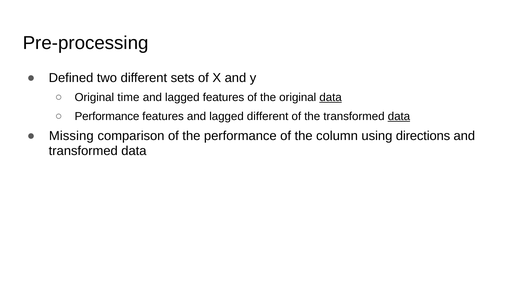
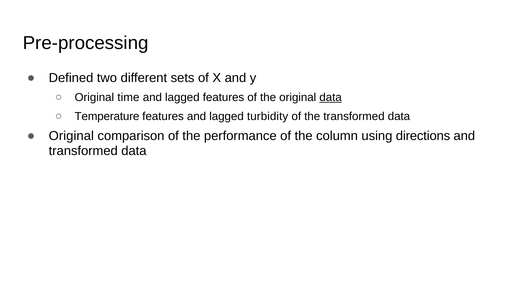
Performance at (107, 117): Performance -> Temperature
lagged different: different -> turbidity
data at (399, 117) underline: present -> none
Missing at (71, 136): Missing -> Original
